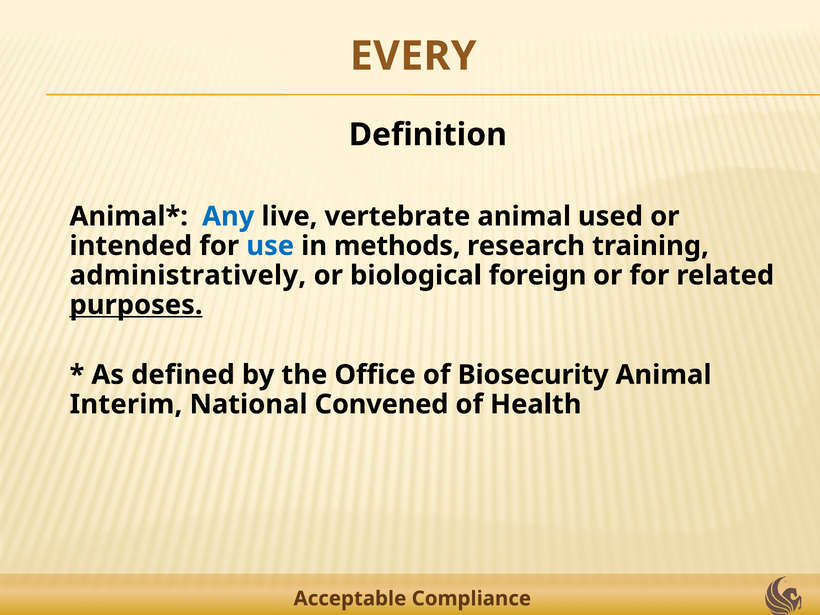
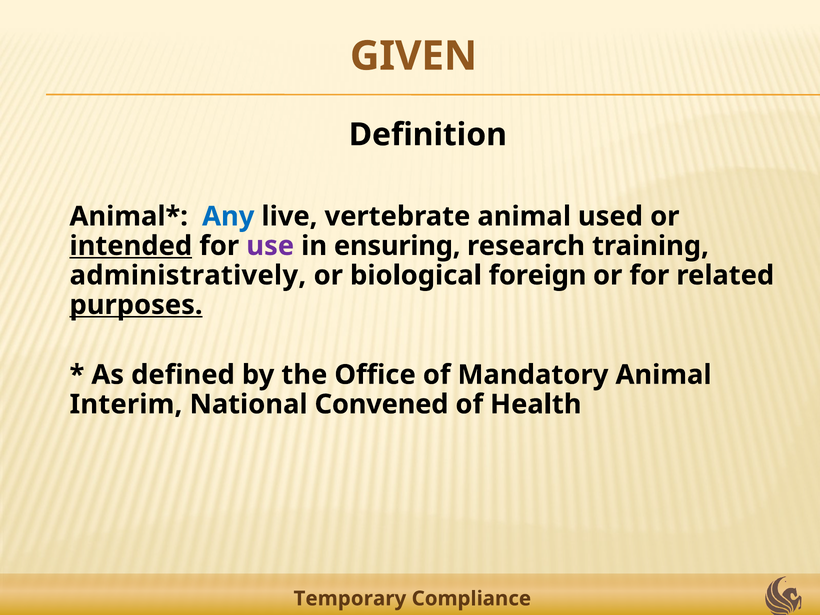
EVERY: EVERY -> GIVEN
intended underline: none -> present
use colour: blue -> purple
methods: methods -> ensuring
Biosecurity: Biosecurity -> Mandatory
Acceptable: Acceptable -> Temporary
